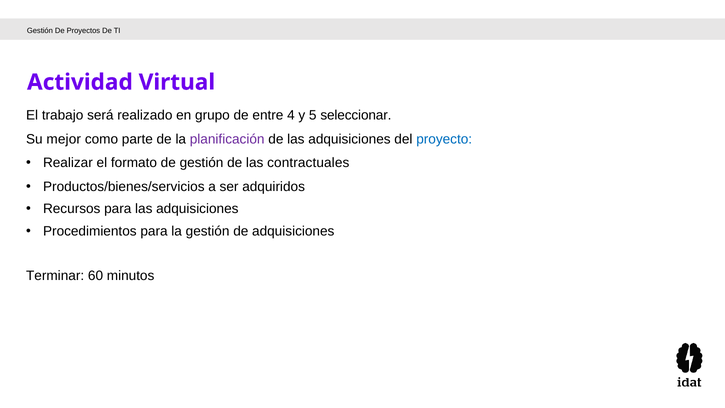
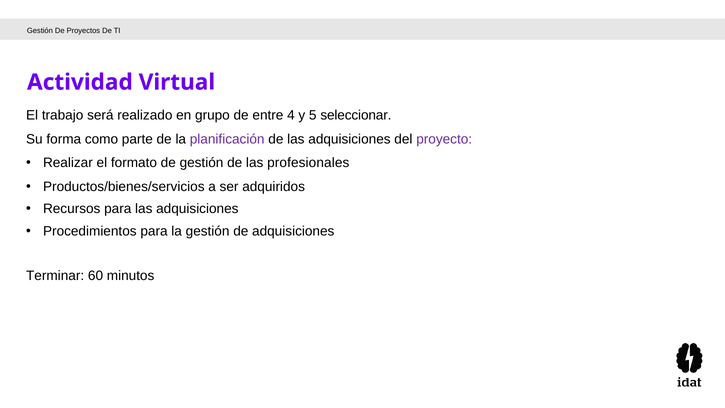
mejor: mejor -> forma
proyecto colour: blue -> purple
contractuales: contractuales -> profesionales
